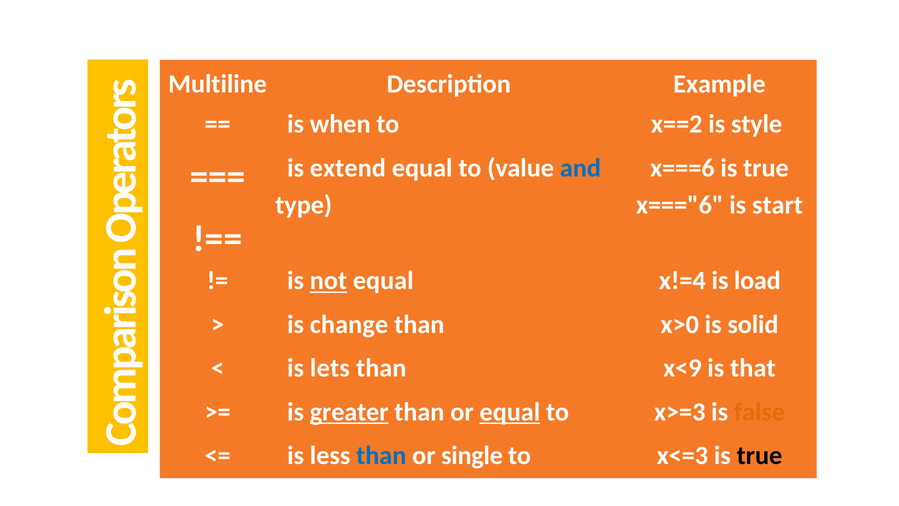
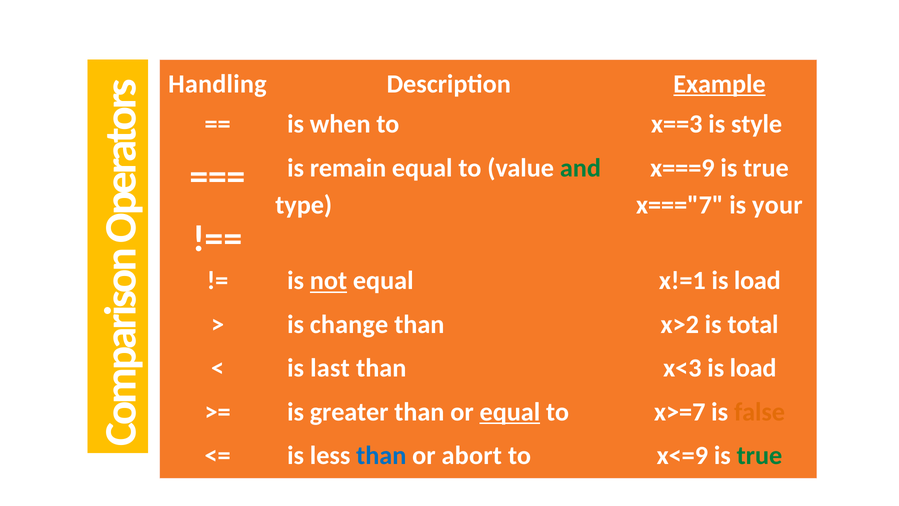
Multiline: Multiline -> Handling
Example underline: none -> present
x==2: x==2 -> x==3
extend: extend -> remain
and colour: blue -> green
x===6: x===6 -> x===9
x==="6: x==="6 -> x==="7
start: start -> your
x!=4: x!=4 -> x!=1
x>0: x>0 -> x>2
solid: solid -> total
lets: lets -> last
x<9: x<9 -> x<3
that at (753, 368): that -> load
greater underline: present -> none
x>=3: x>=3 -> x>=7
single: single -> abort
x<=3: x<=3 -> x<=9
true at (759, 455) colour: black -> green
